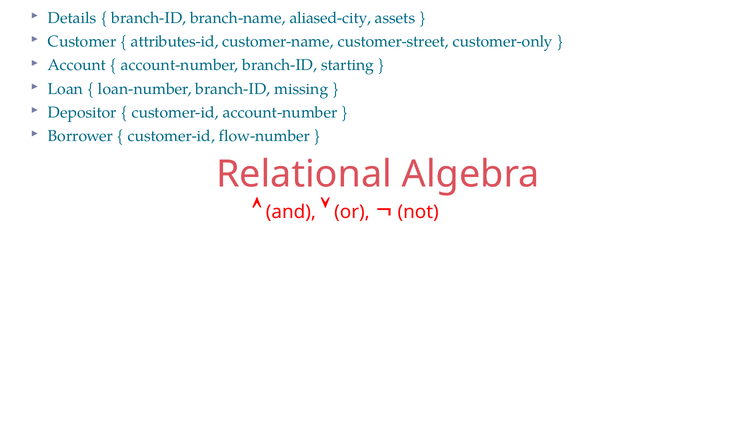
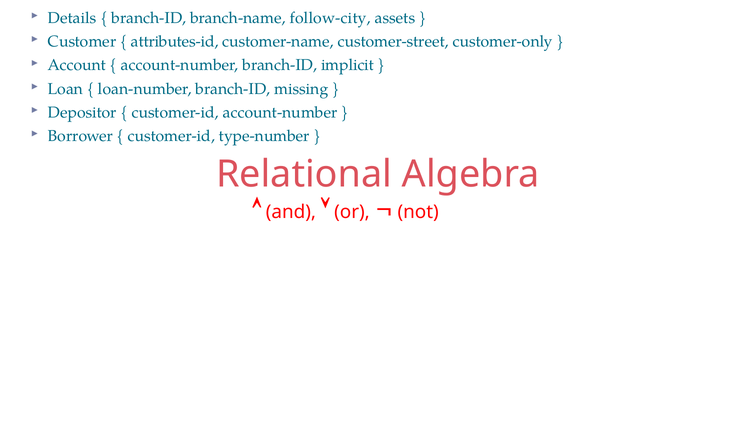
aliased-city: aliased-city -> follow-city
starting: starting -> implicit
flow-number: flow-number -> type-number
